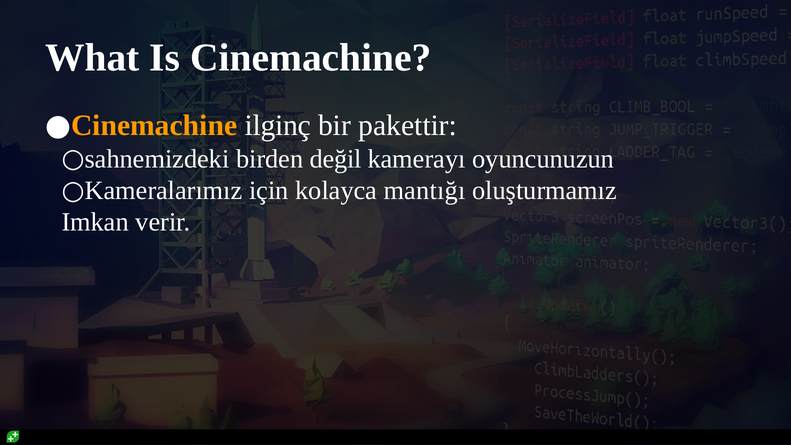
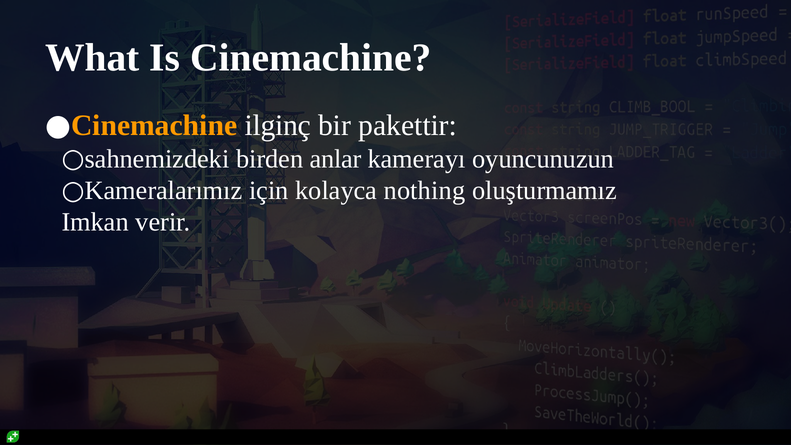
değil: değil -> anlar
mantığı: mantığı -> nothing
